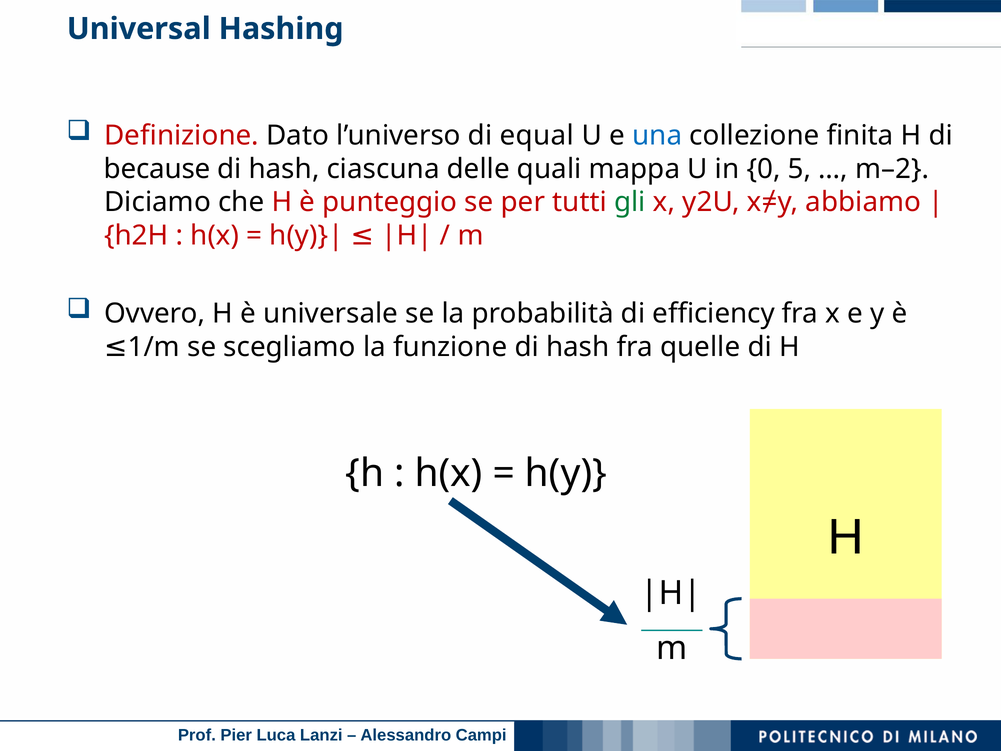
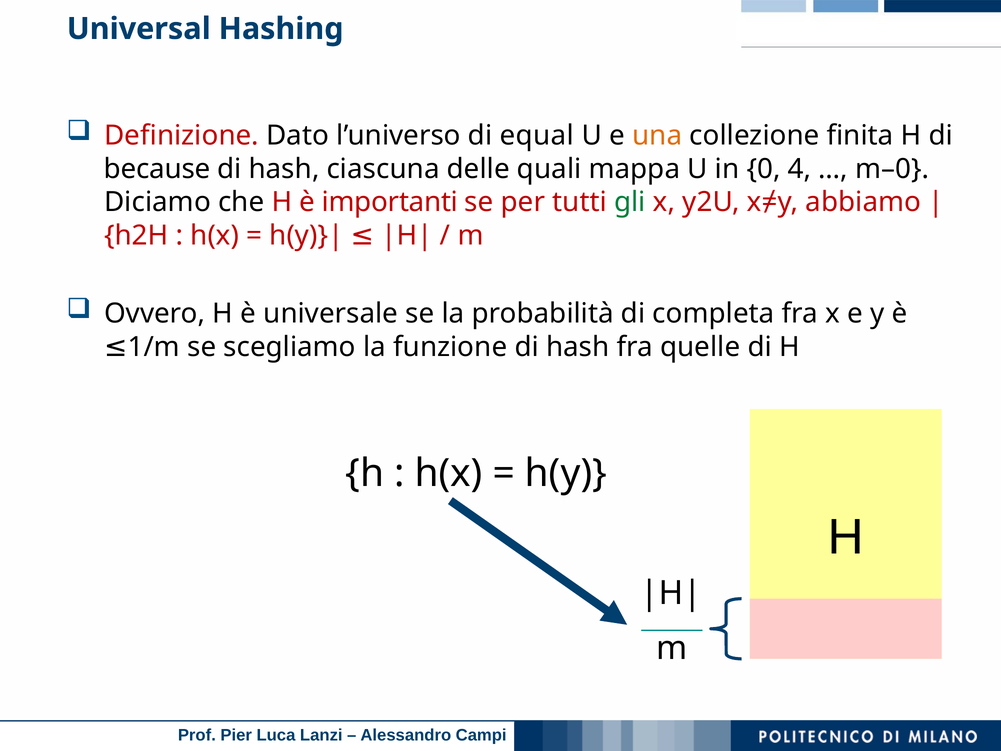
una colour: blue -> orange
5: 5 -> 4
m–2: m–2 -> m–0
punteggio: punteggio -> importanti
efficiency: efficiency -> completa
